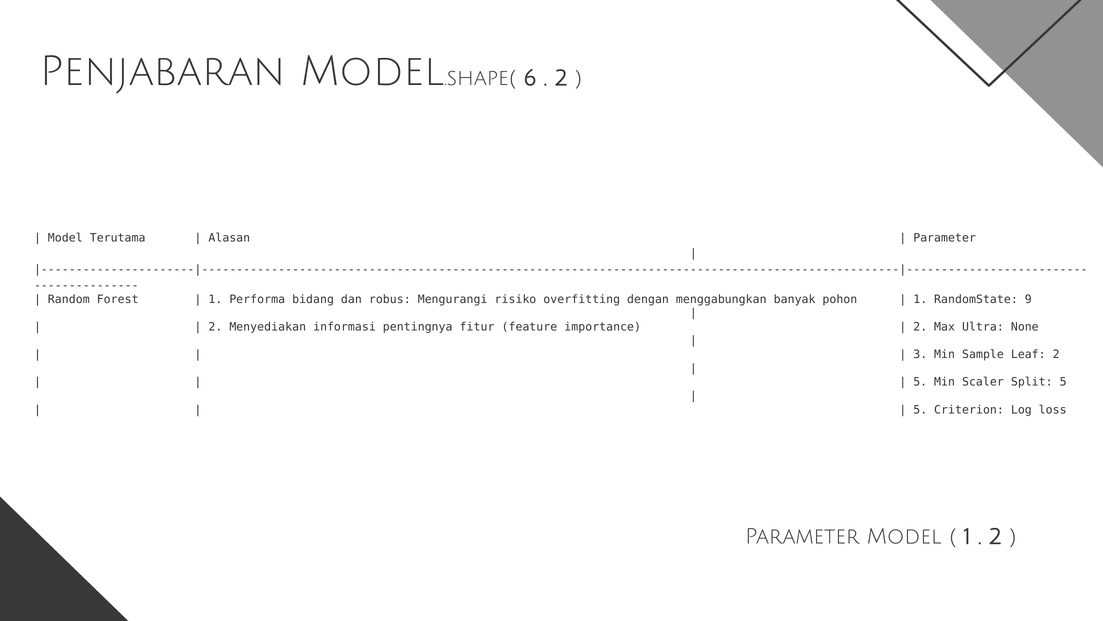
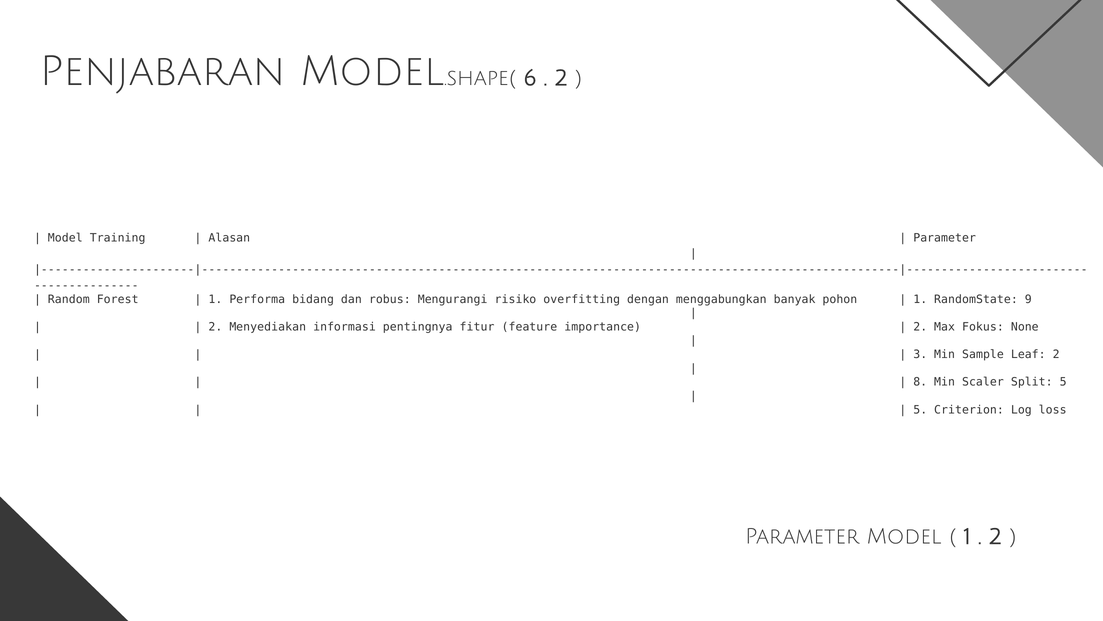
Terutama: Terutama -> Training
Ultra: Ultra -> Fokus
5 at (920, 382): 5 -> 8
